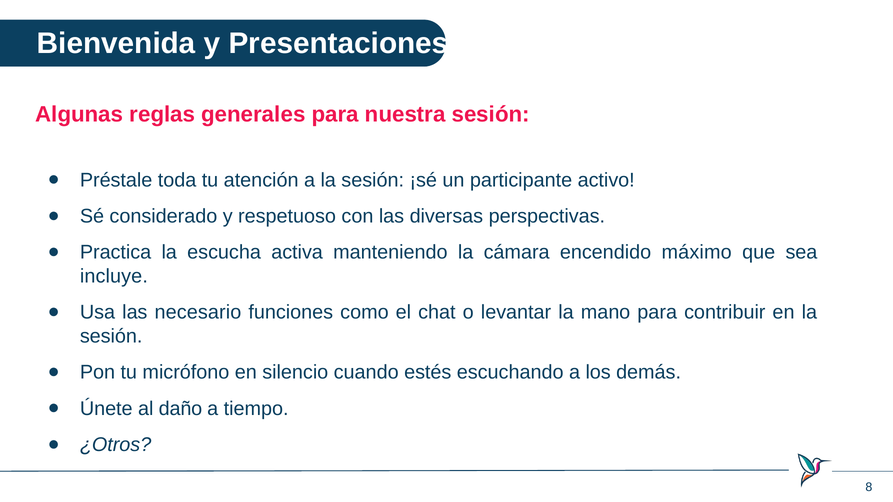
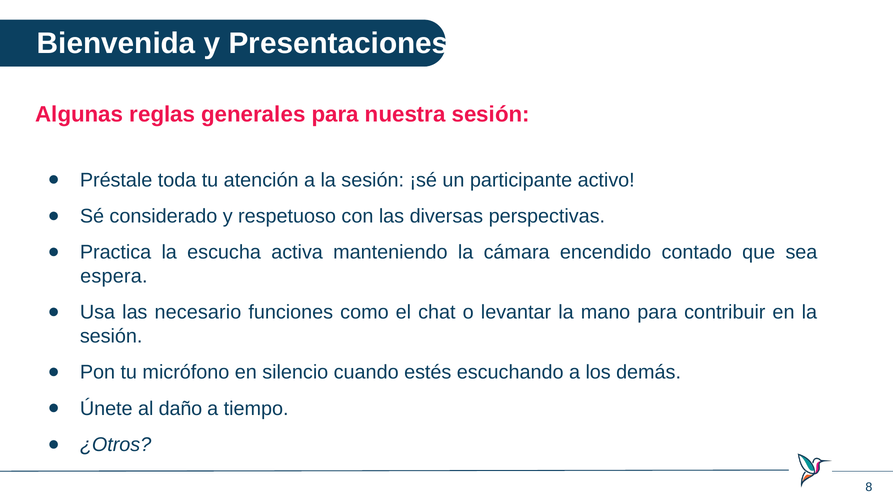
máximo: máximo -> contado
incluye: incluye -> espera
